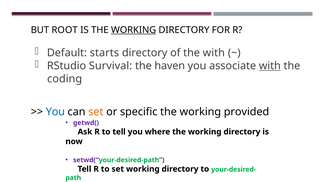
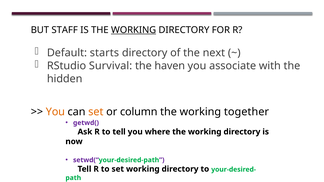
ROOT: ROOT -> STAFF
the with: with -> next
with at (270, 66) underline: present -> none
coding: coding -> hidden
You at (55, 112) colour: blue -> orange
specific: specific -> column
provided: provided -> together
